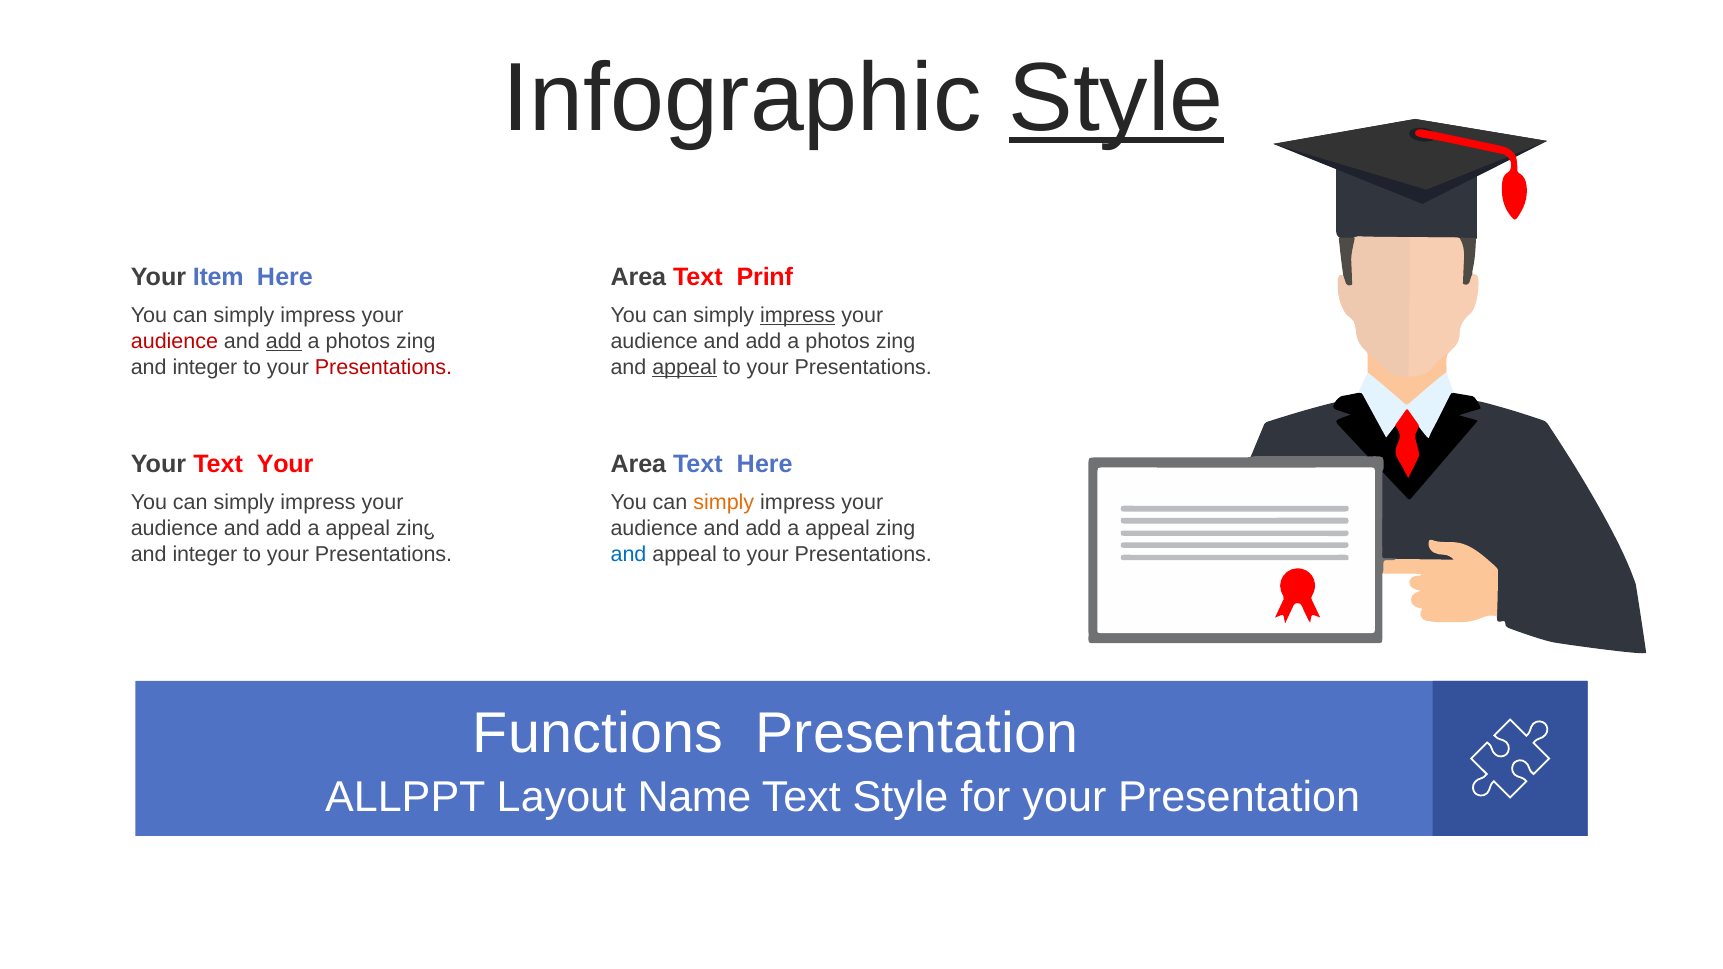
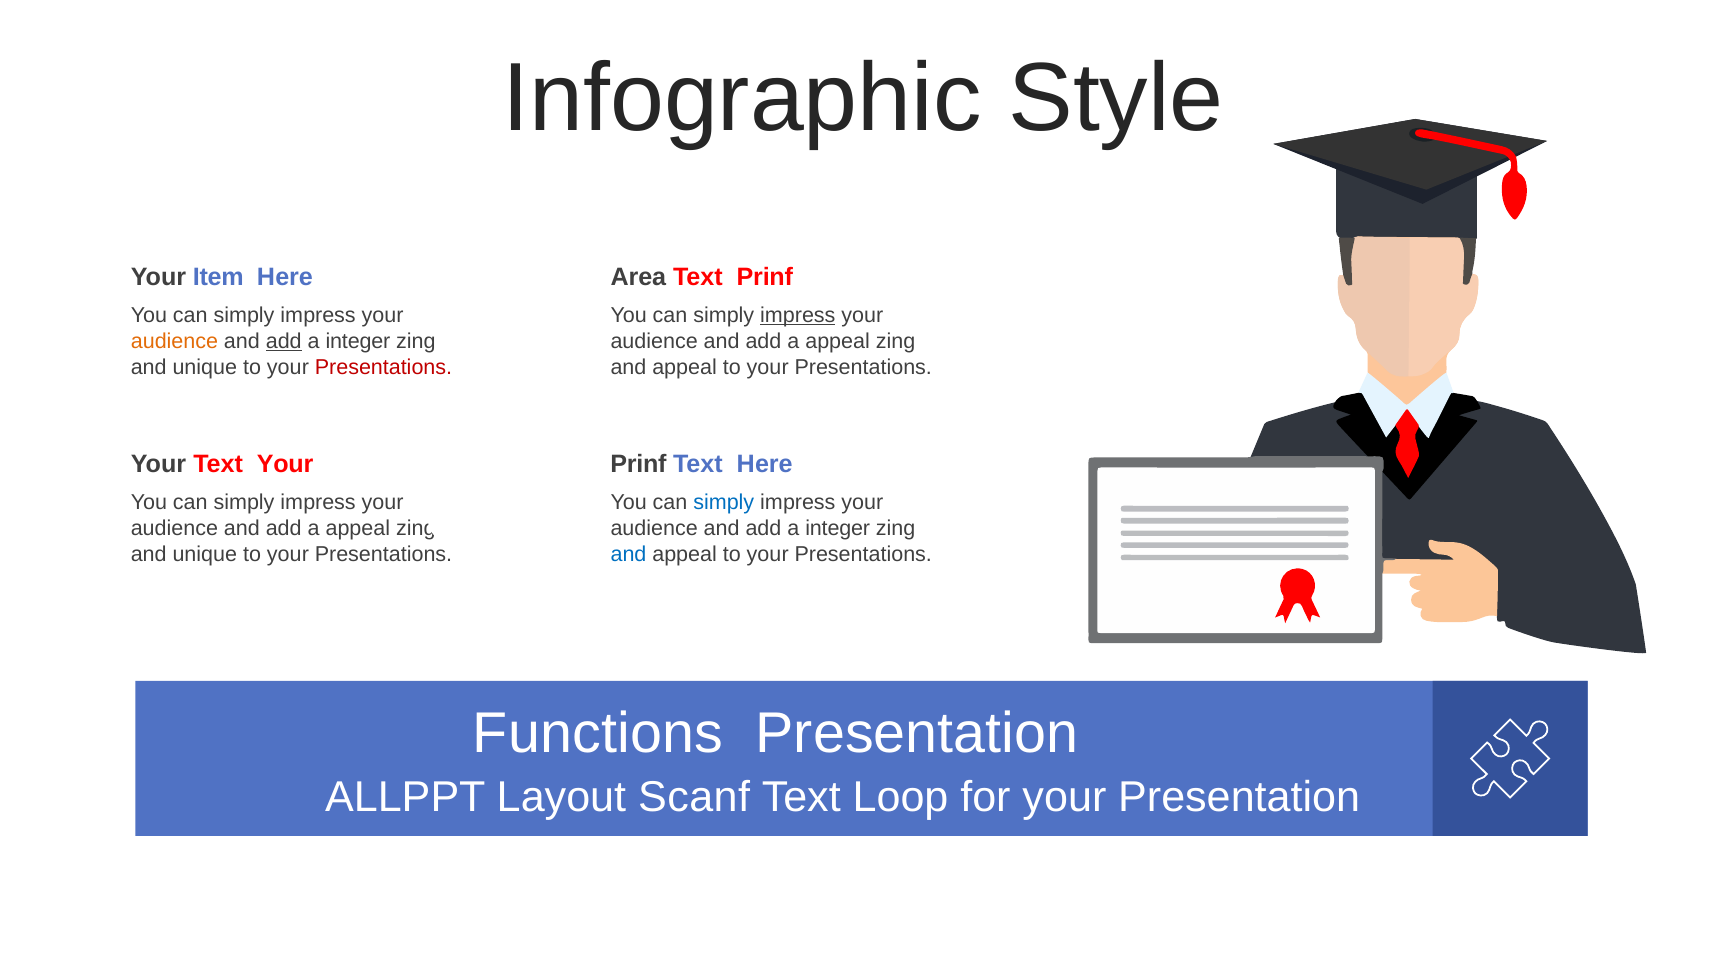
Style at (1116, 99) underline: present -> none
audience at (174, 341) colour: red -> orange
photos at (358, 341): photos -> integer
photos at (838, 341): photos -> appeal
integer at (205, 367): integer -> unique
appeal at (685, 367) underline: present -> none
Area at (638, 464): Area -> Prinf
simply at (724, 502) colour: orange -> blue
appeal at (838, 528): appeal -> integer
integer at (205, 554): integer -> unique
Name: Name -> Scanf
Text Style: Style -> Loop
